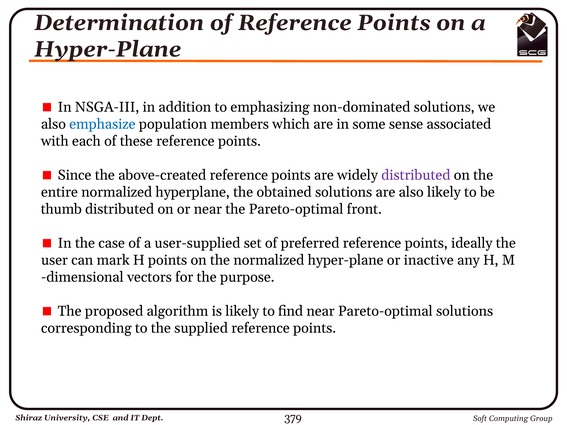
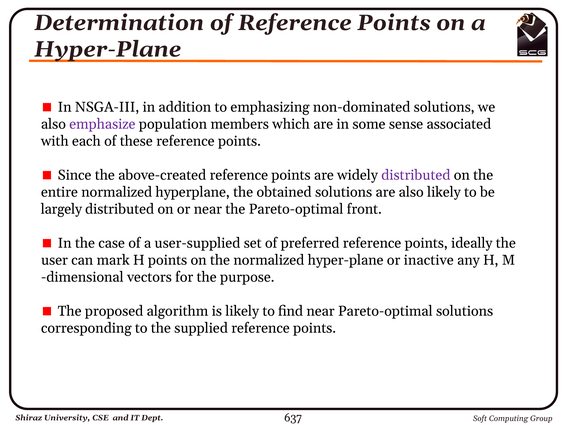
emphasize colour: blue -> purple
thumb: thumb -> largely
379: 379 -> 637
